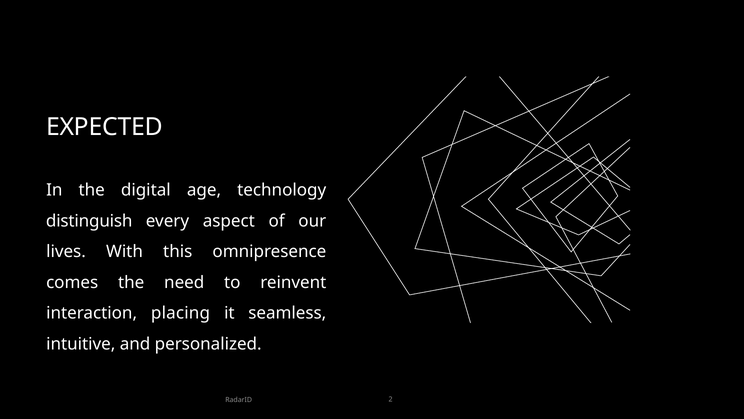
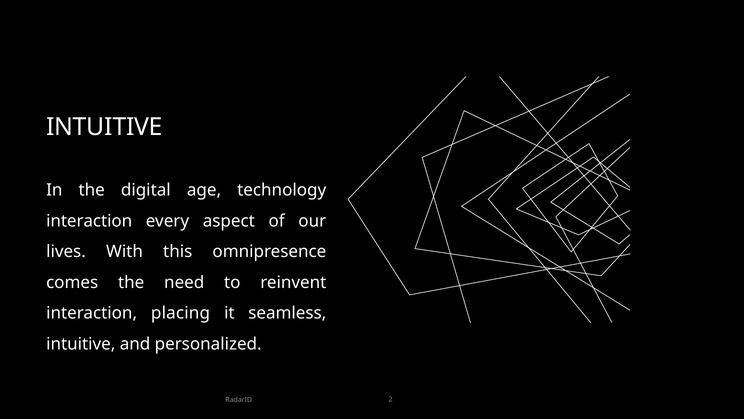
EXPECTED at (104, 127): EXPECTED -> INTUITIVE
distinguish at (89, 221): distinguish -> interaction
